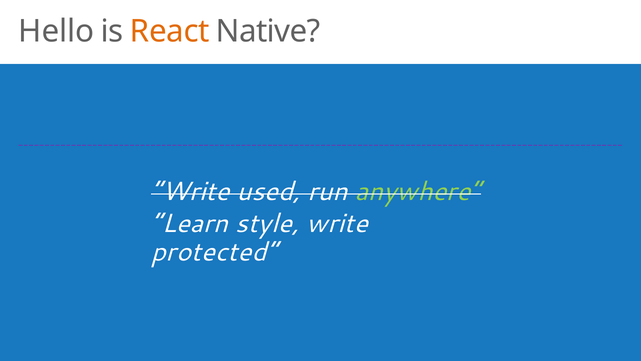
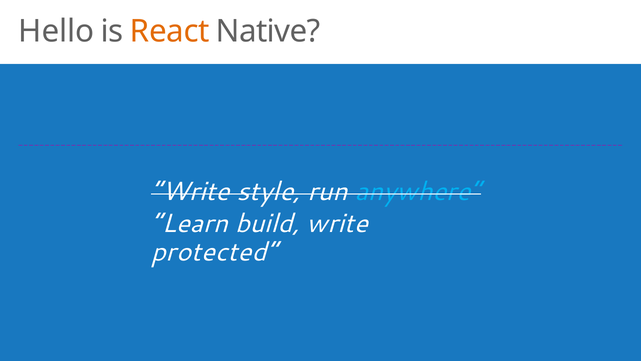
used: used -> style
anywhere colour: light green -> light blue
style: style -> build
